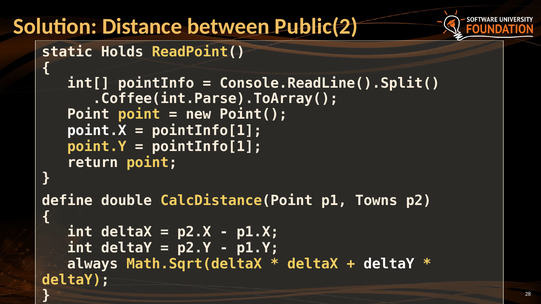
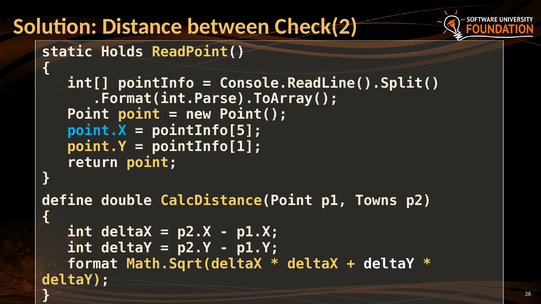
Public(2: Public(2 -> Check(2
.Coffee(int.Parse).ToArray(: .Coffee(int.Parse).ToArray( -> .Format(int.Parse).ToArray(
point.X colour: white -> light blue
pointInfo[1 at (207, 131): pointInfo[1 -> pointInfo[5
always: always -> format
